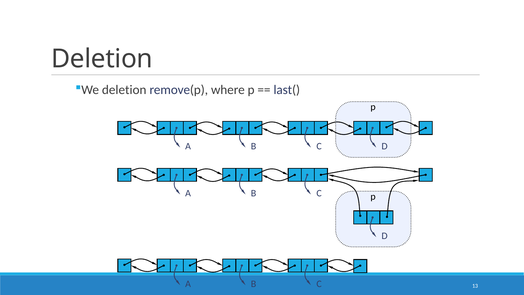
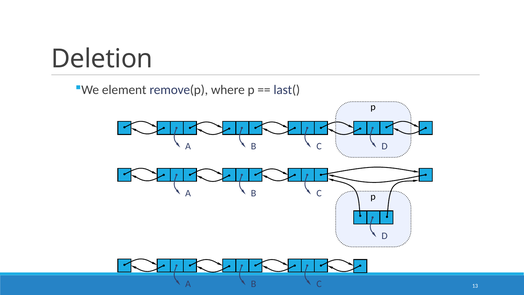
We deletion: deletion -> element
